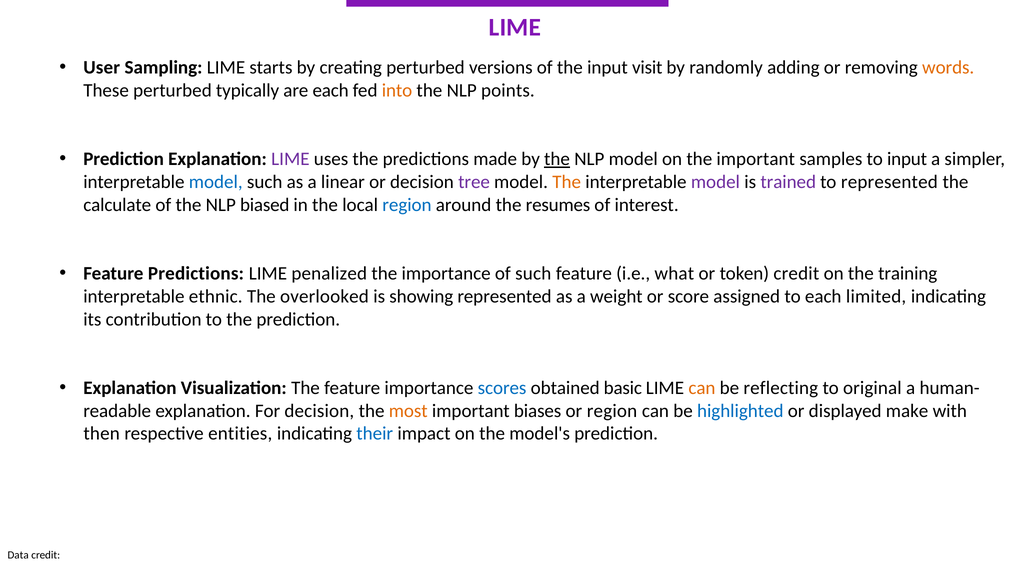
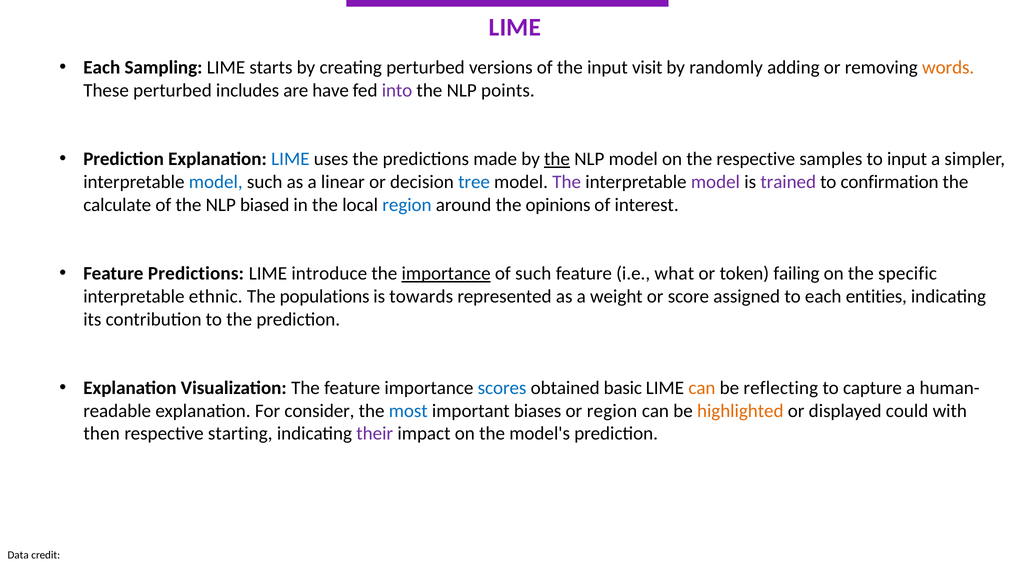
User at (102, 68): User -> Each
typically: typically -> includes
are each: each -> have
into colour: orange -> purple
LIME at (290, 159) colour: purple -> blue
the important: important -> respective
tree colour: purple -> blue
The at (567, 182) colour: orange -> purple
to represented: represented -> confirmation
resumes: resumes -> opinions
penalized: penalized -> introduce
importance at (446, 273) underline: none -> present
token credit: credit -> failing
training: training -> specific
overlooked: overlooked -> populations
showing: showing -> towards
limited: limited -> entities
original: original -> capture
For decision: decision -> consider
most colour: orange -> blue
highlighted colour: blue -> orange
make: make -> could
entities: entities -> starting
their colour: blue -> purple
